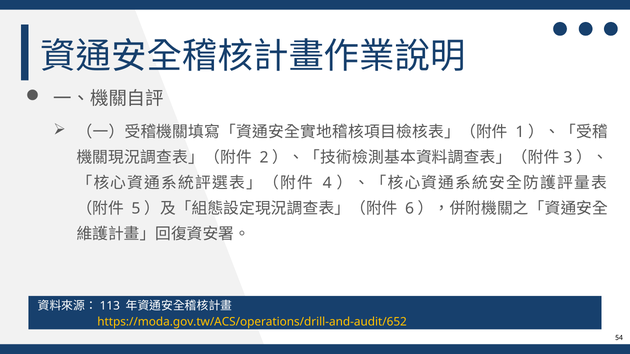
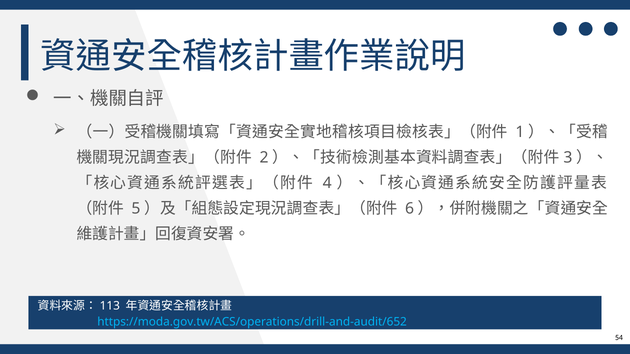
https://moda.gov.tw/ACS/operations/drill-and-audit/652 colour: yellow -> light blue
